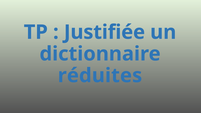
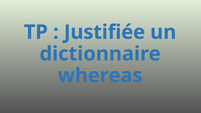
réduites: réduites -> whereas
